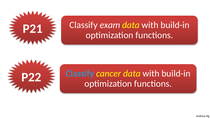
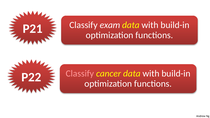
Classify at (80, 74) colour: light blue -> pink
